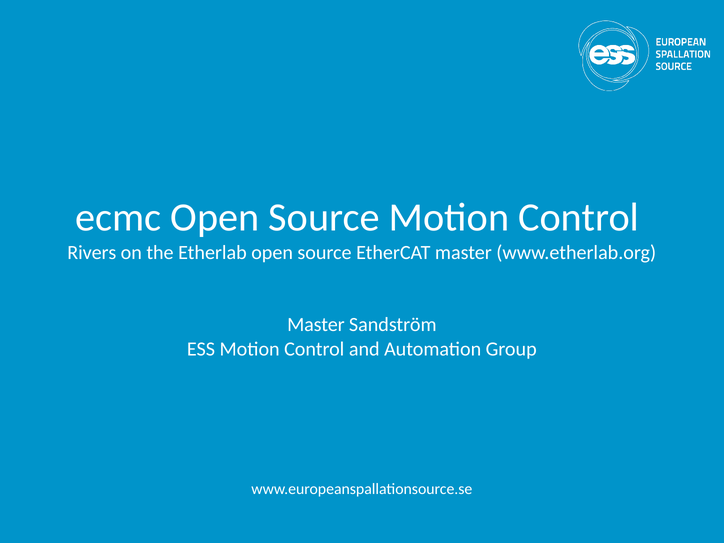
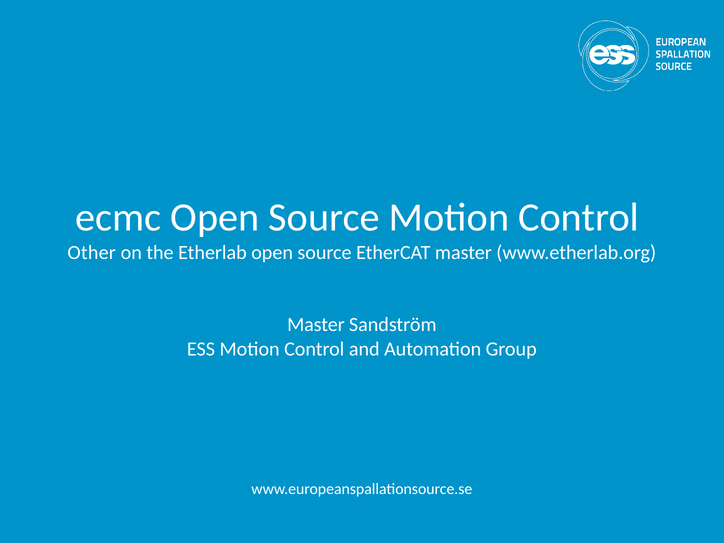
Rivers: Rivers -> Other
